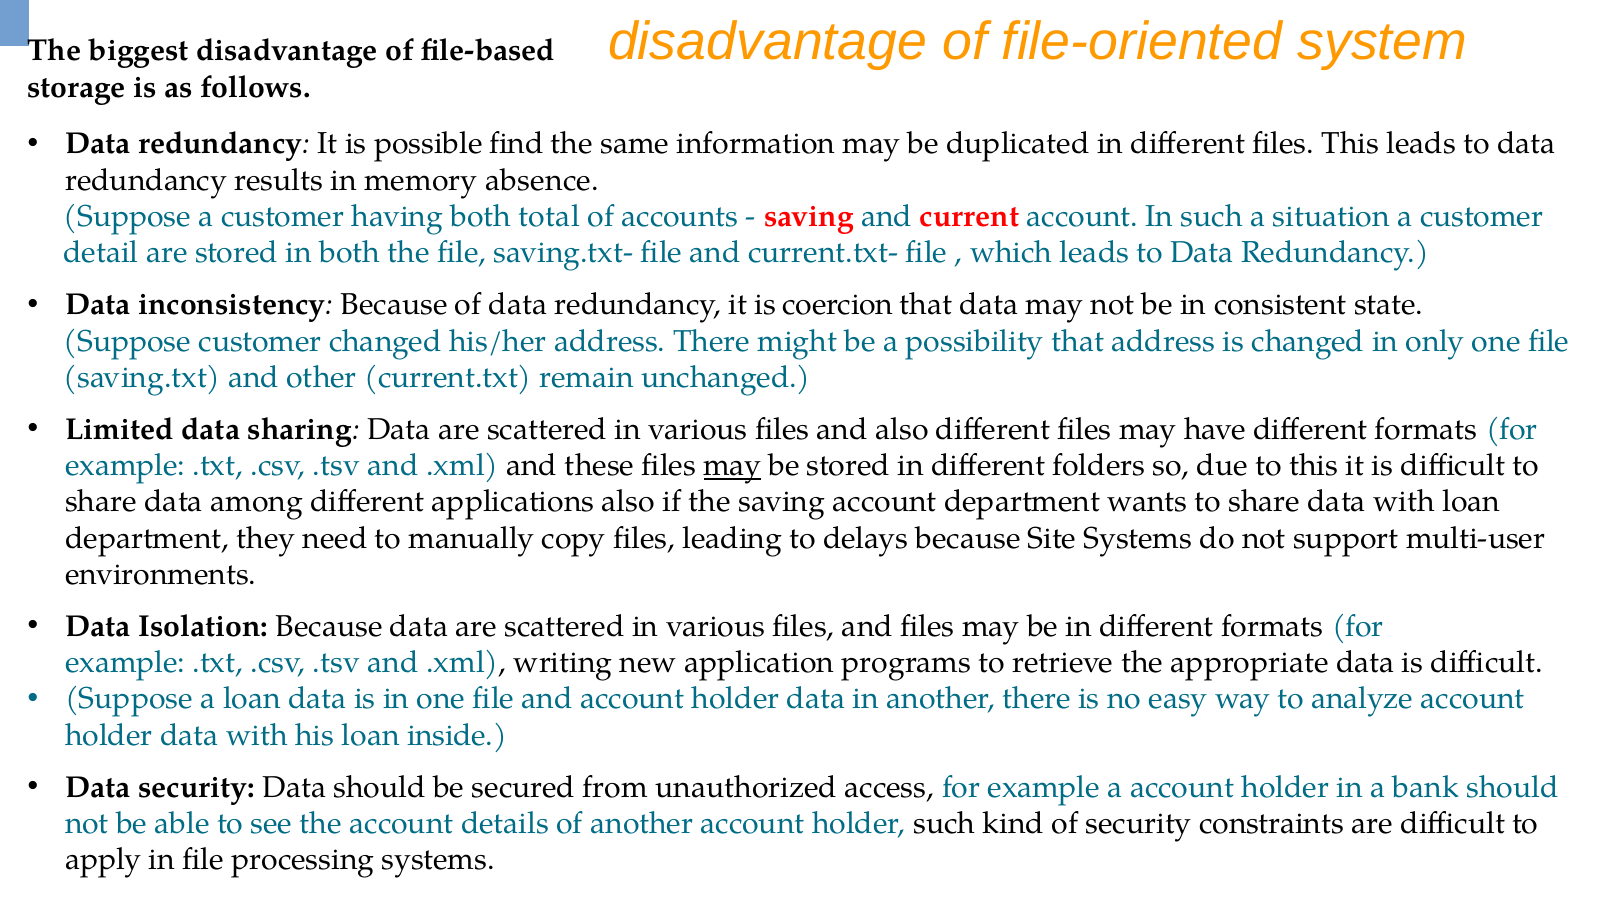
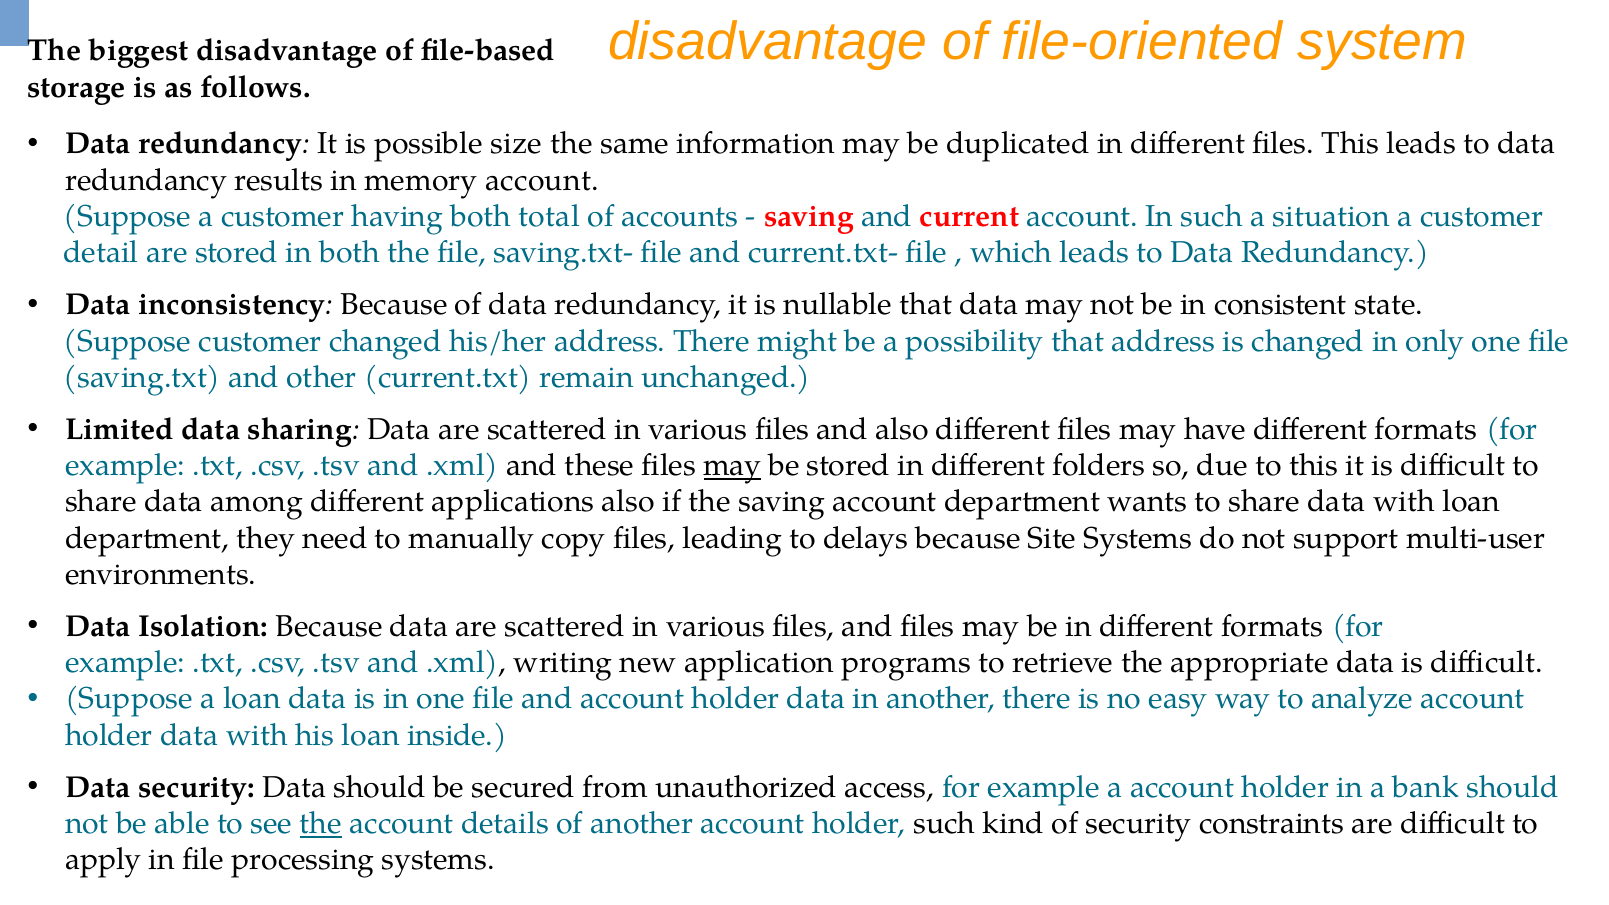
find: find -> size
memory absence: absence -> account
coercion: coercion -> nullable
the at (321, 824) underline: none -> present
